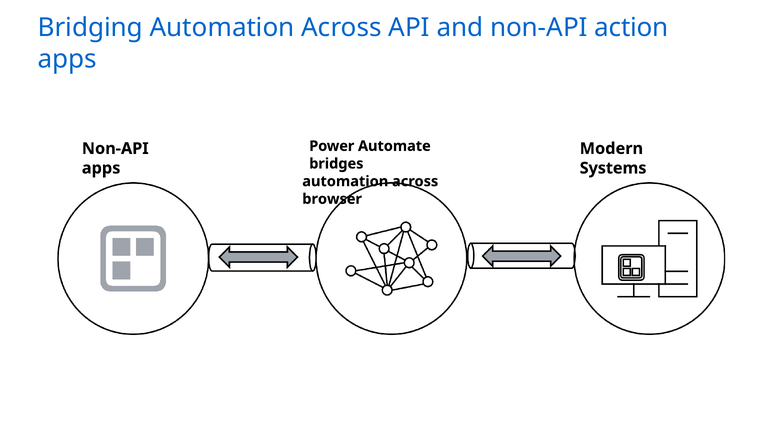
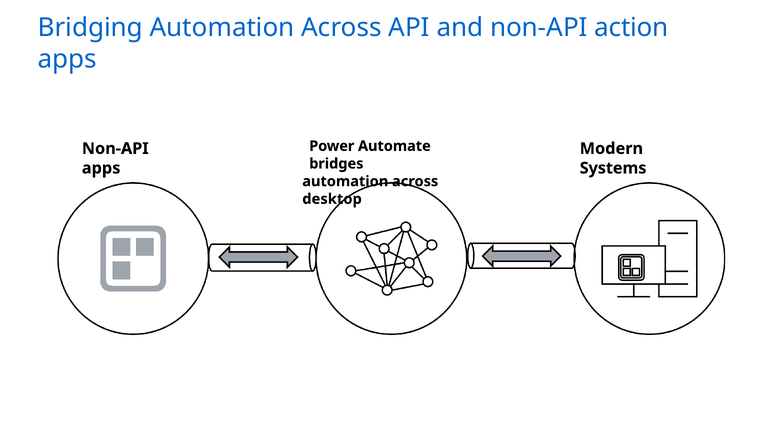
browser: browser -> desktop
